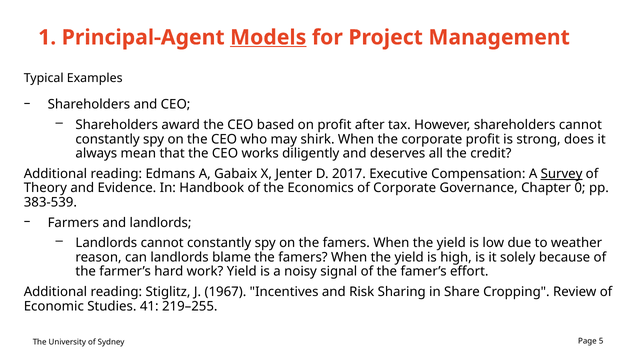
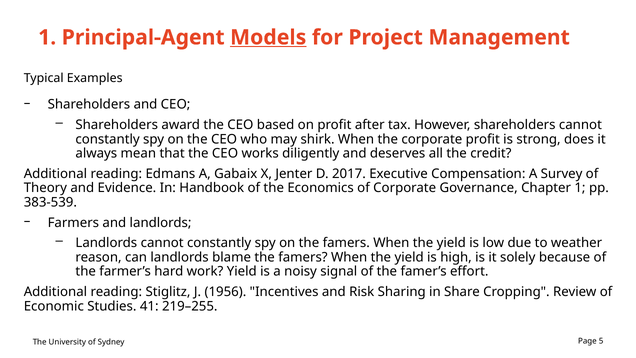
Survey underline: present -> none
Chapter 0: 0 -> 1
1967: 1967 -> 1956
